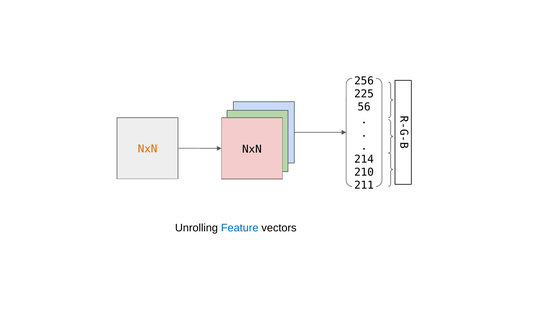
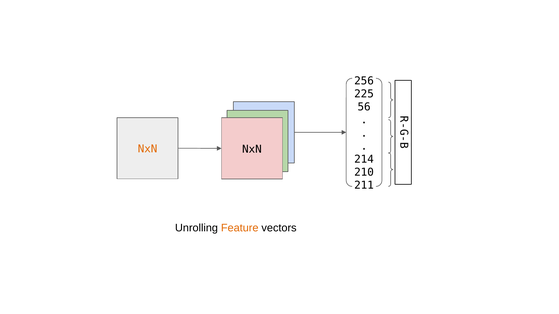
Feature colour: blue -> orange
